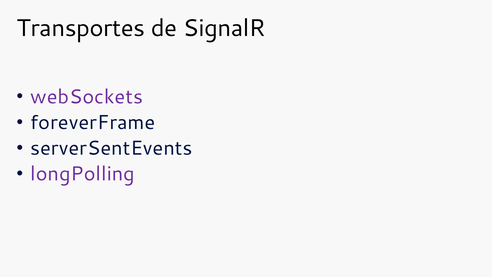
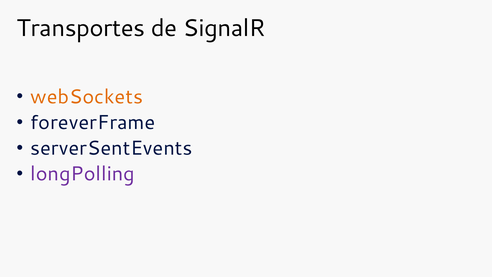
webSockets colour: purple -> orange
